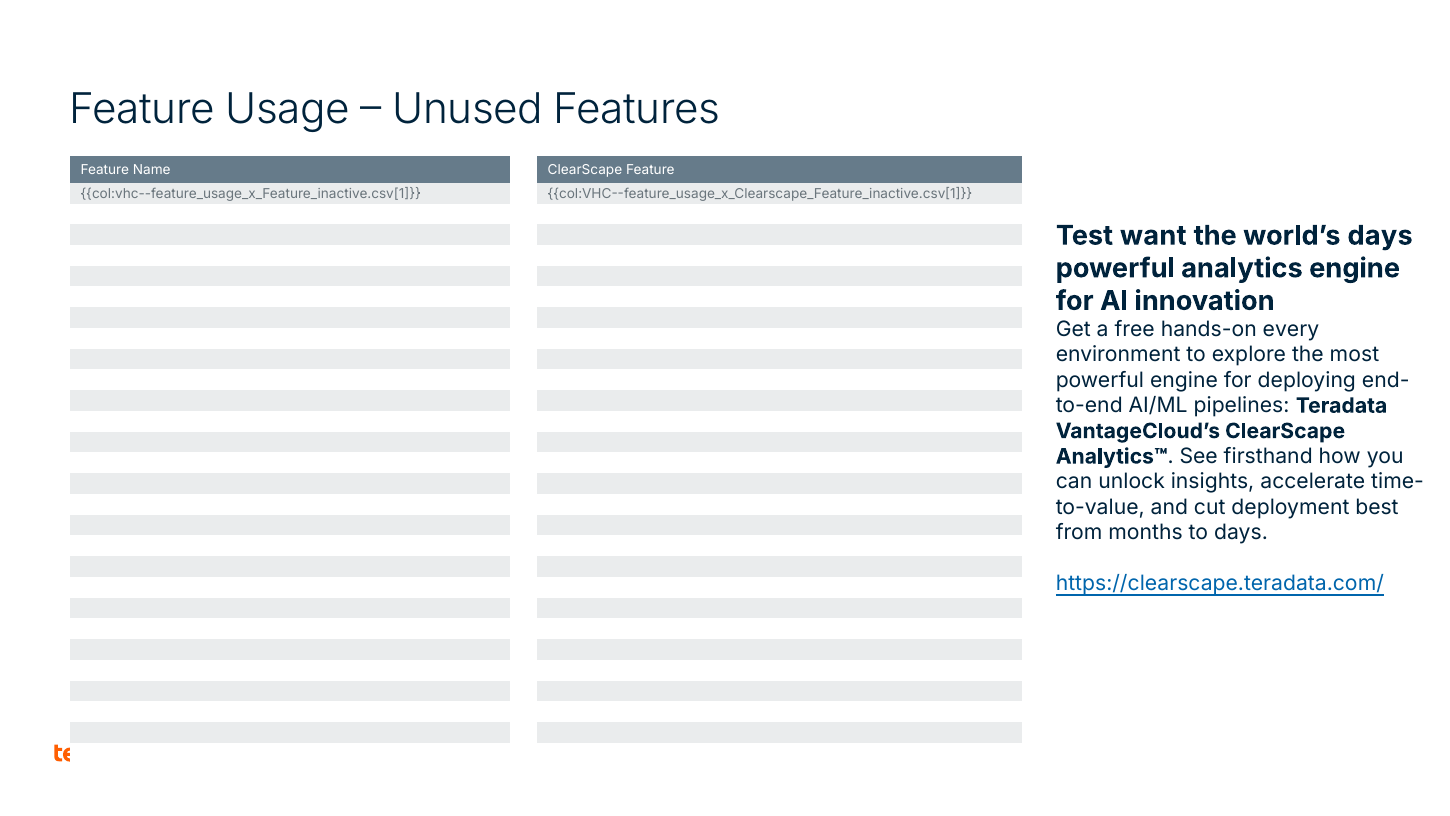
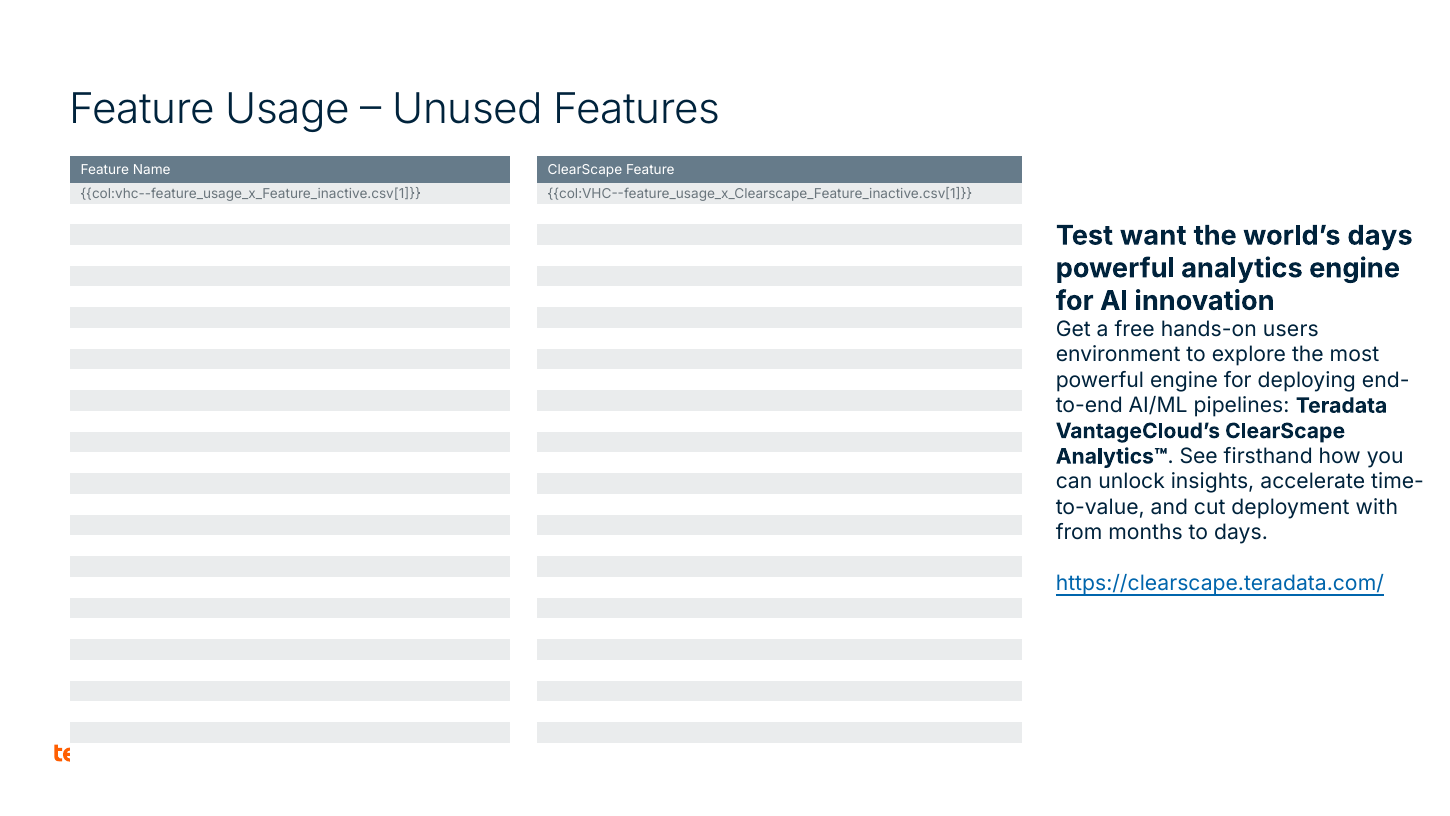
every: every -> users
best: best -> with
